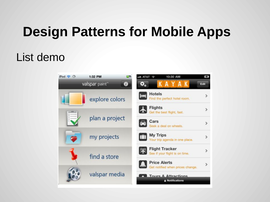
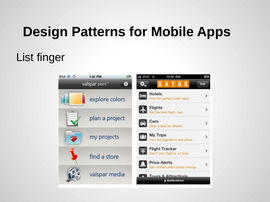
demo: demo -> finger
